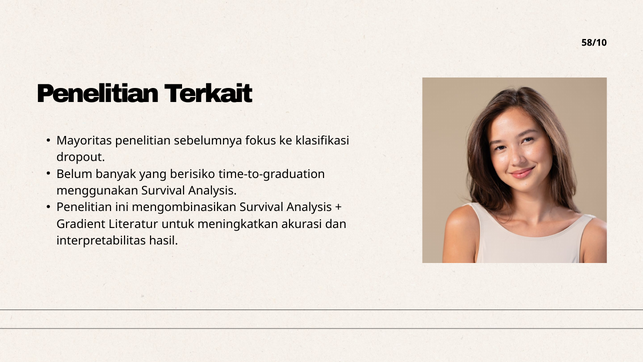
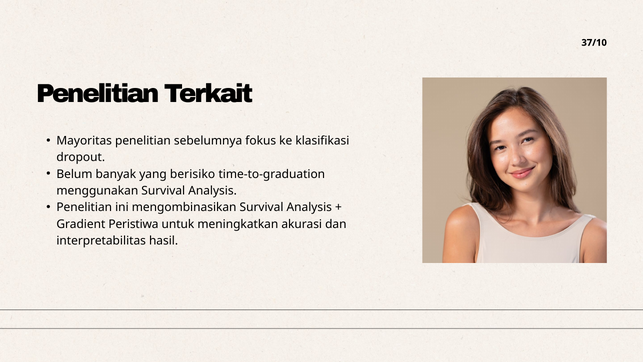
58/10: 58/10 -> 37/10
Literatur: Literatur -> Peristiwa
